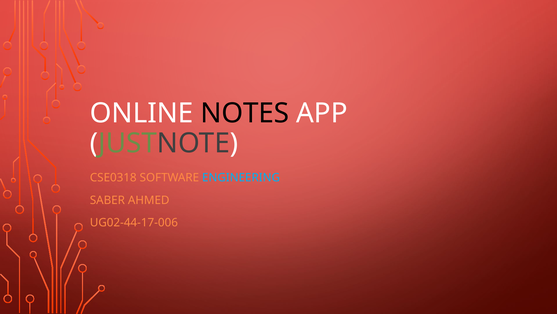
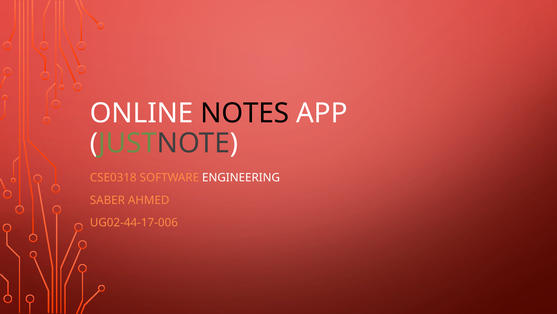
ENGINEERING colour: light blue -> white
